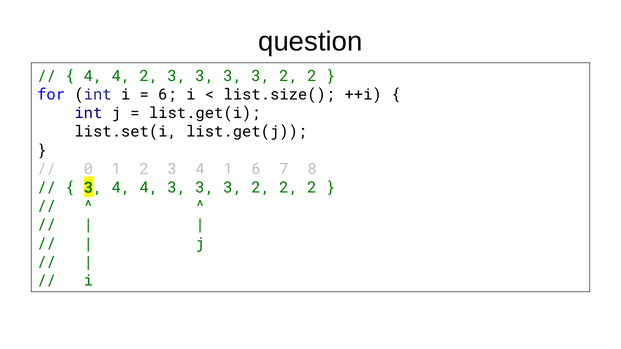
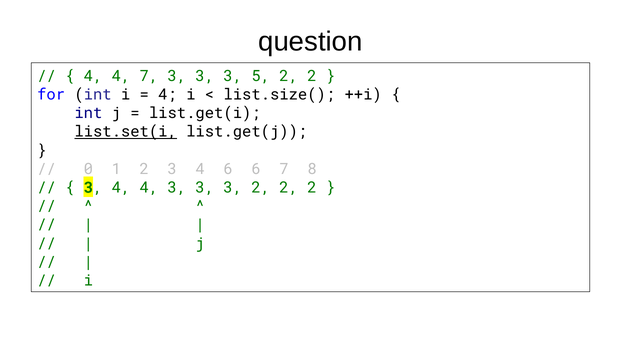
4 2: 2 -> 7
3 3 3 3: 3 -> 5
6 at (168, 95): 6 -> 4
list.set(i underline: none -> present
4 1: 1 -> 6
